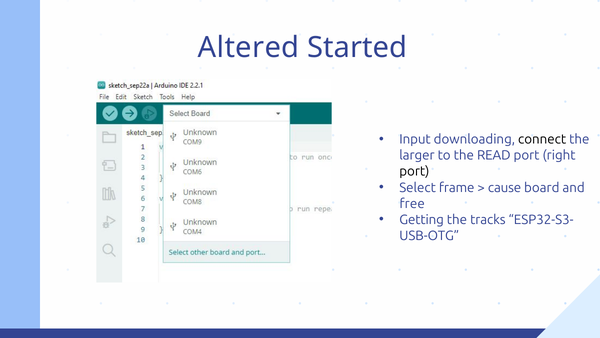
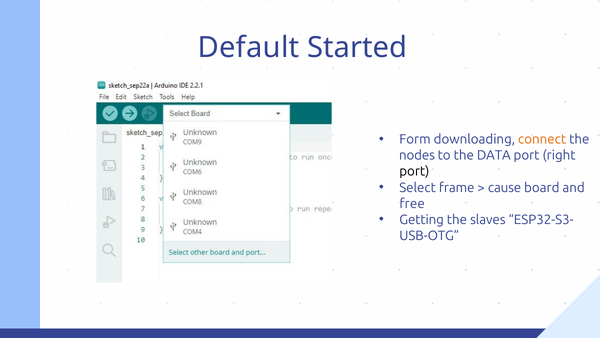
Altered: Altered -> Default
Input: Input -> Form
connect colour: black -> orange
larger: larger -> nodes
READ: READ -> DATA
tracks: tracks -> slaves
